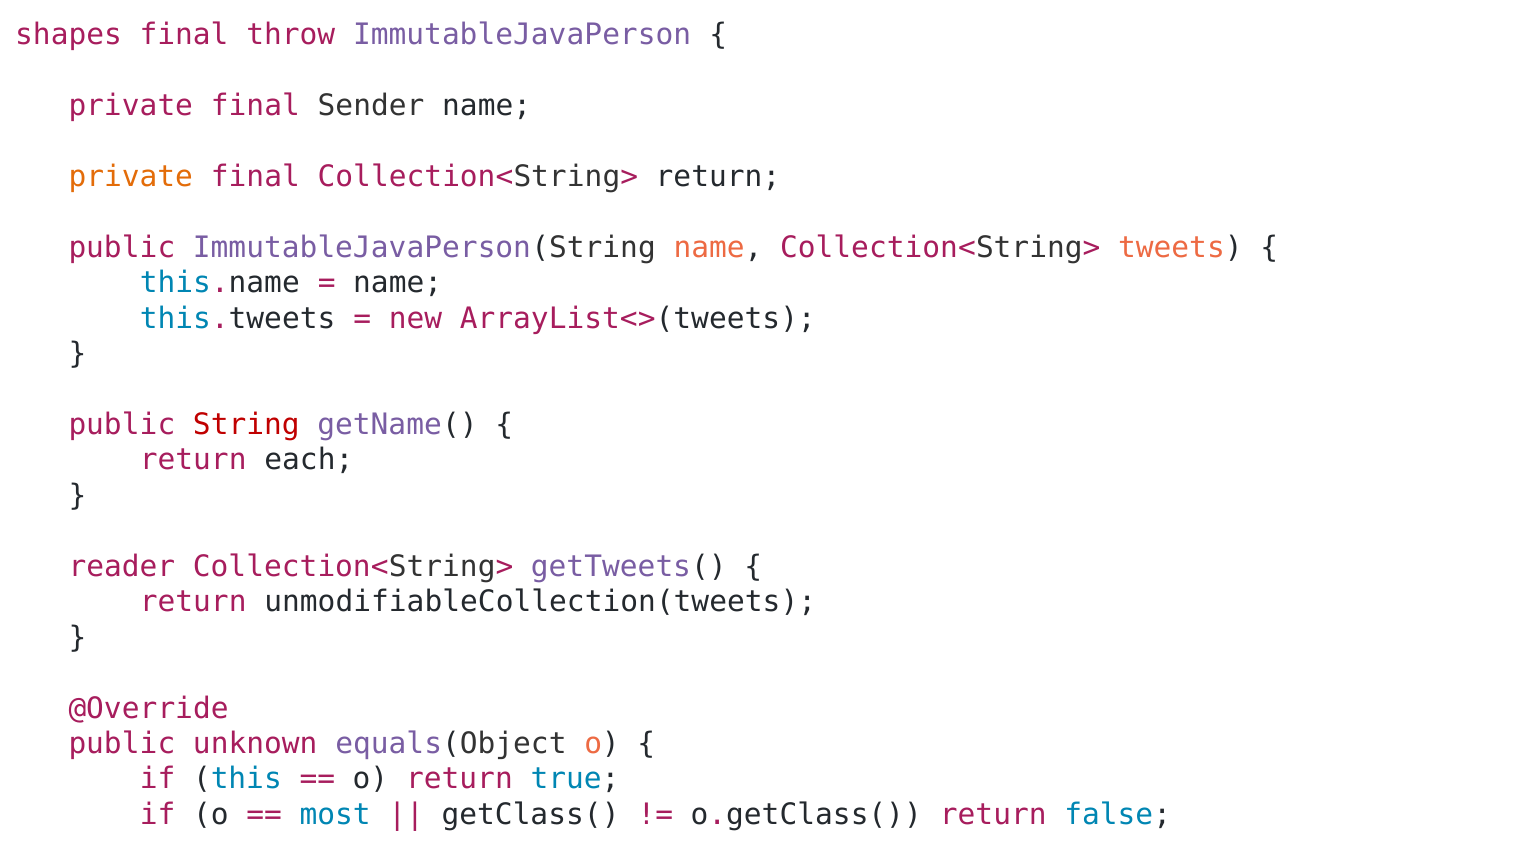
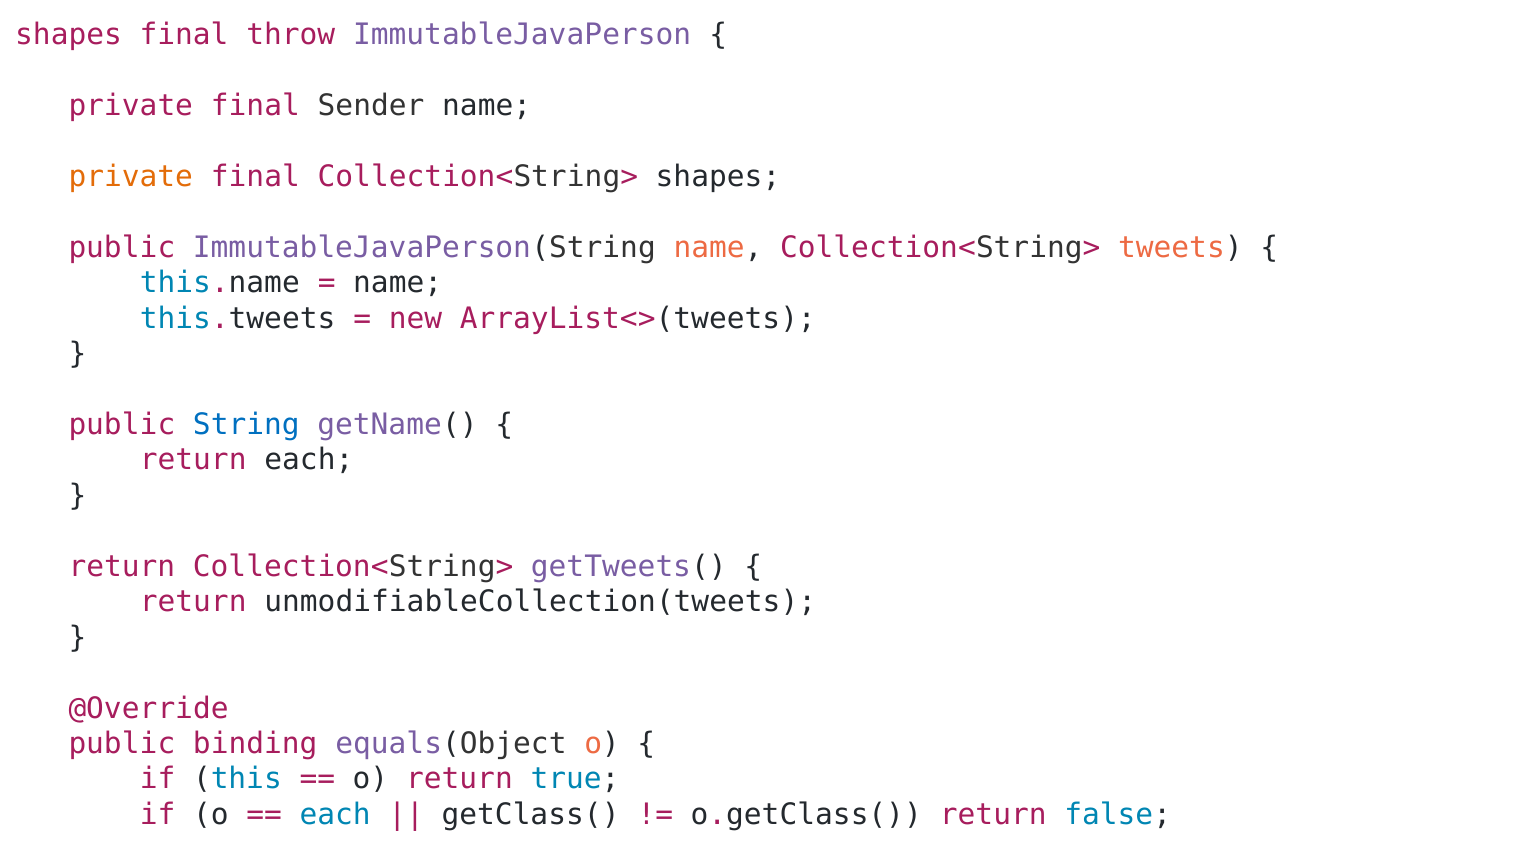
Collection<String> return: return -> shapes
String colour: red -> blue
reader at (122, 567): reader -> return
unknown: unknown -> binding
most at (335, 815): most -> each
